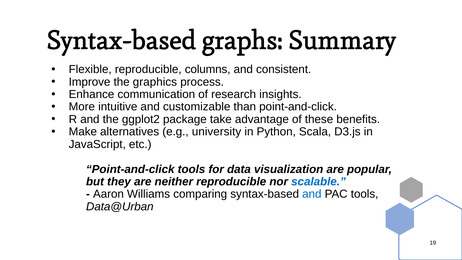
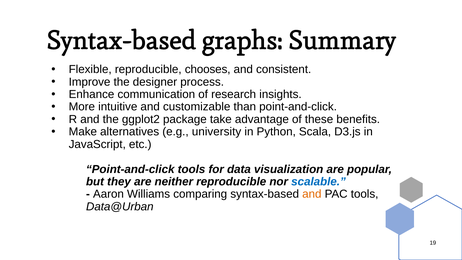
columns: columns -> chooses
graphics: graphics -> designer
and at (312, 194) colour: blue -> orange
